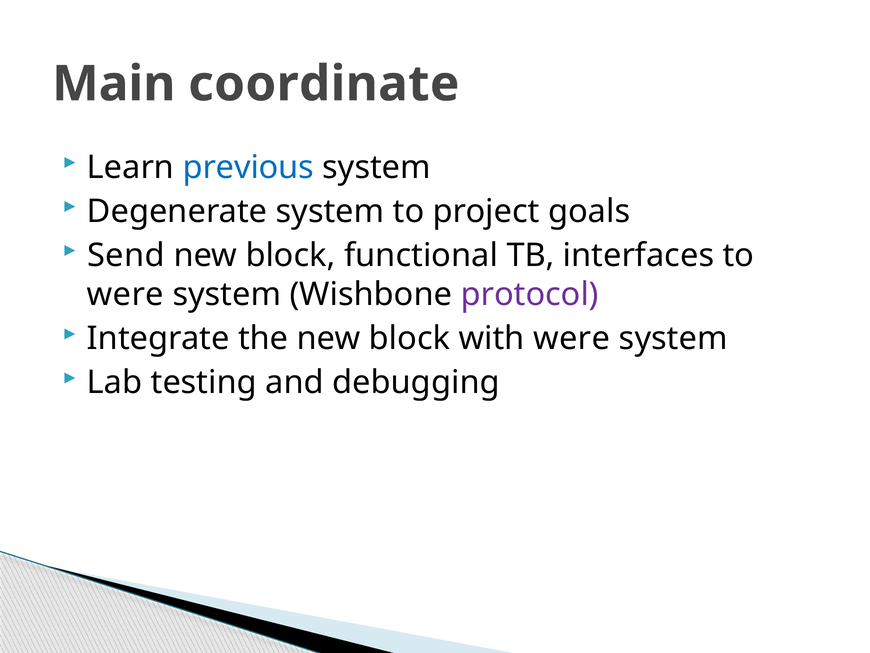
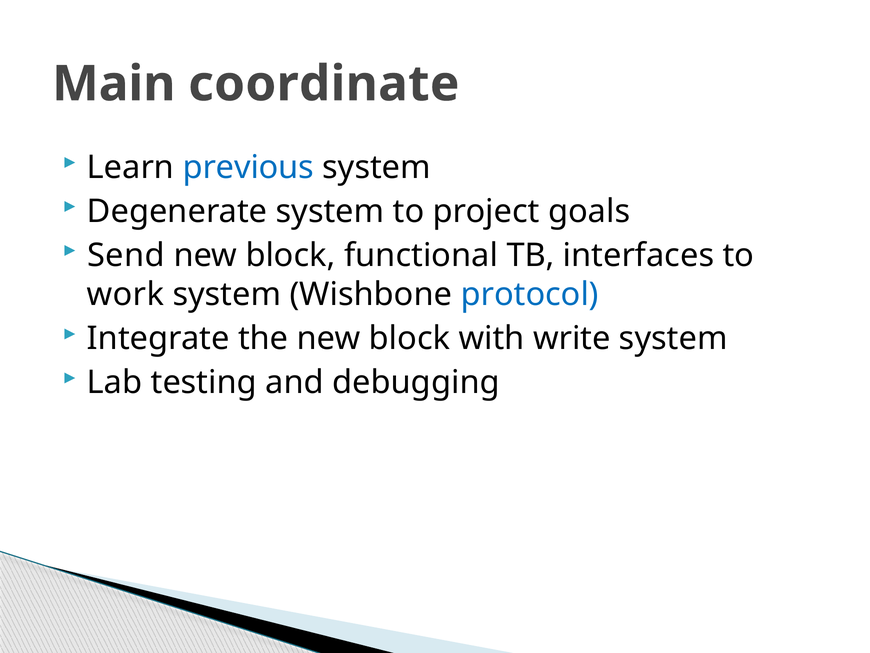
were at (125, 294): were -> work
protocol colour: purple -> blue
with were: were -> write
